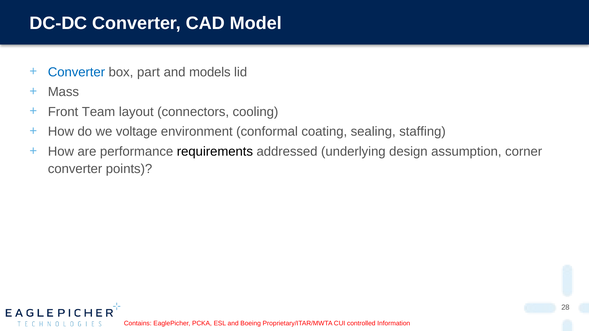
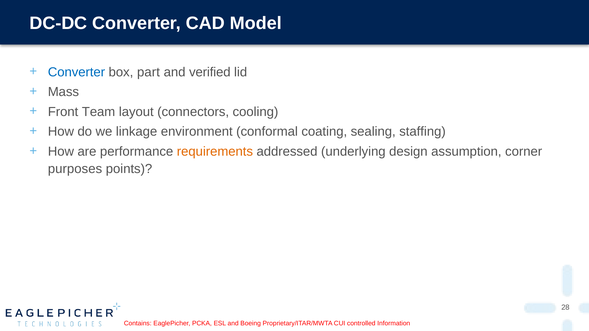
models: models -> verified
voltage: voltage -> linkage
requirements colour: black -> orange
converter at (75, 169): converter -> purposes
